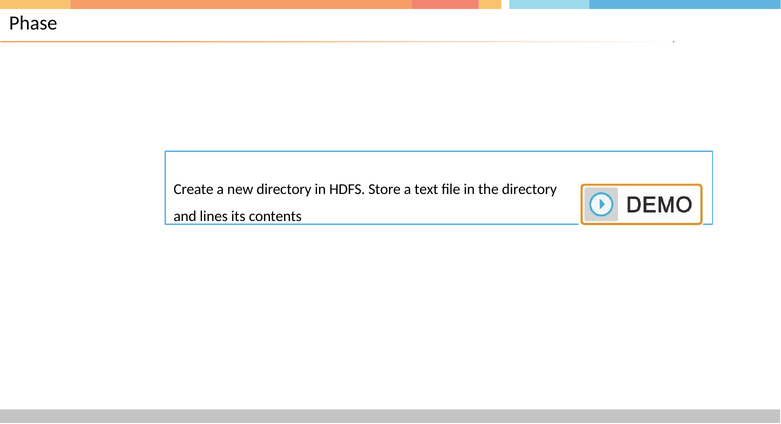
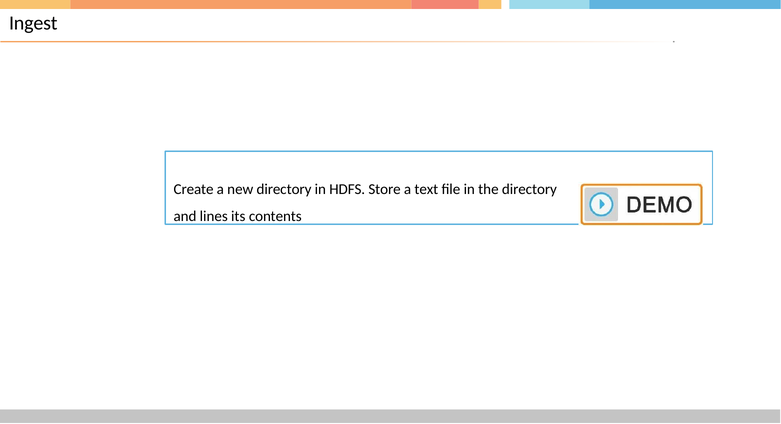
Phase: Phase -> Ingest
